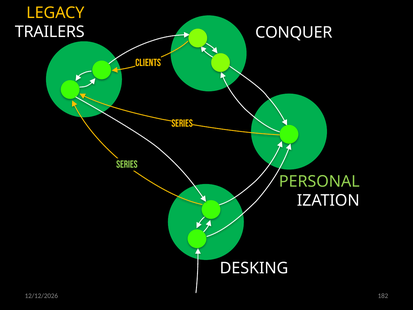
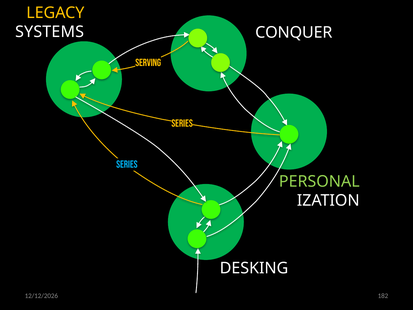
TRAILERS: TRAILERS -> SYSTEMS
CLIENTS: CLIENTS -> SERVING
SERIES at (127, 164) colour: light green -> light blue
